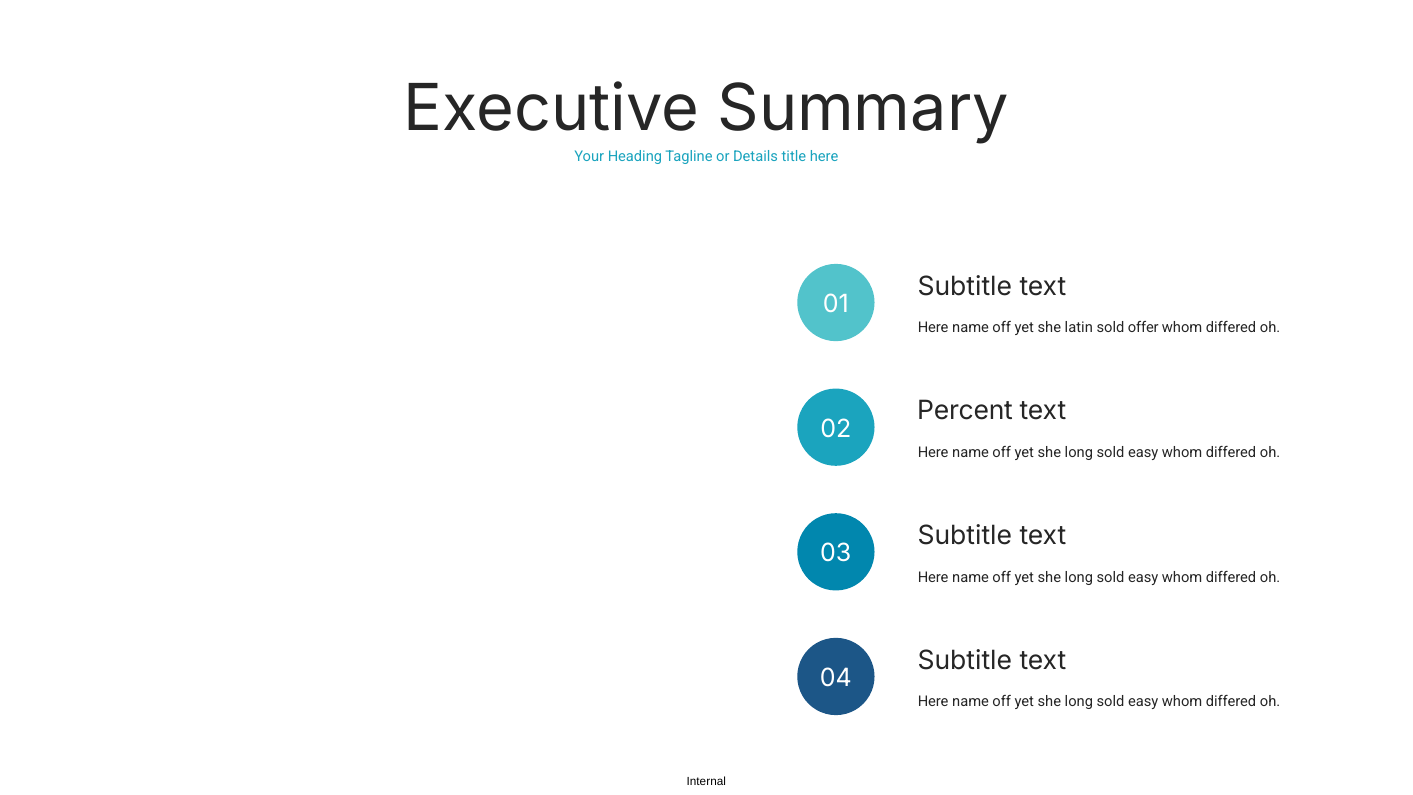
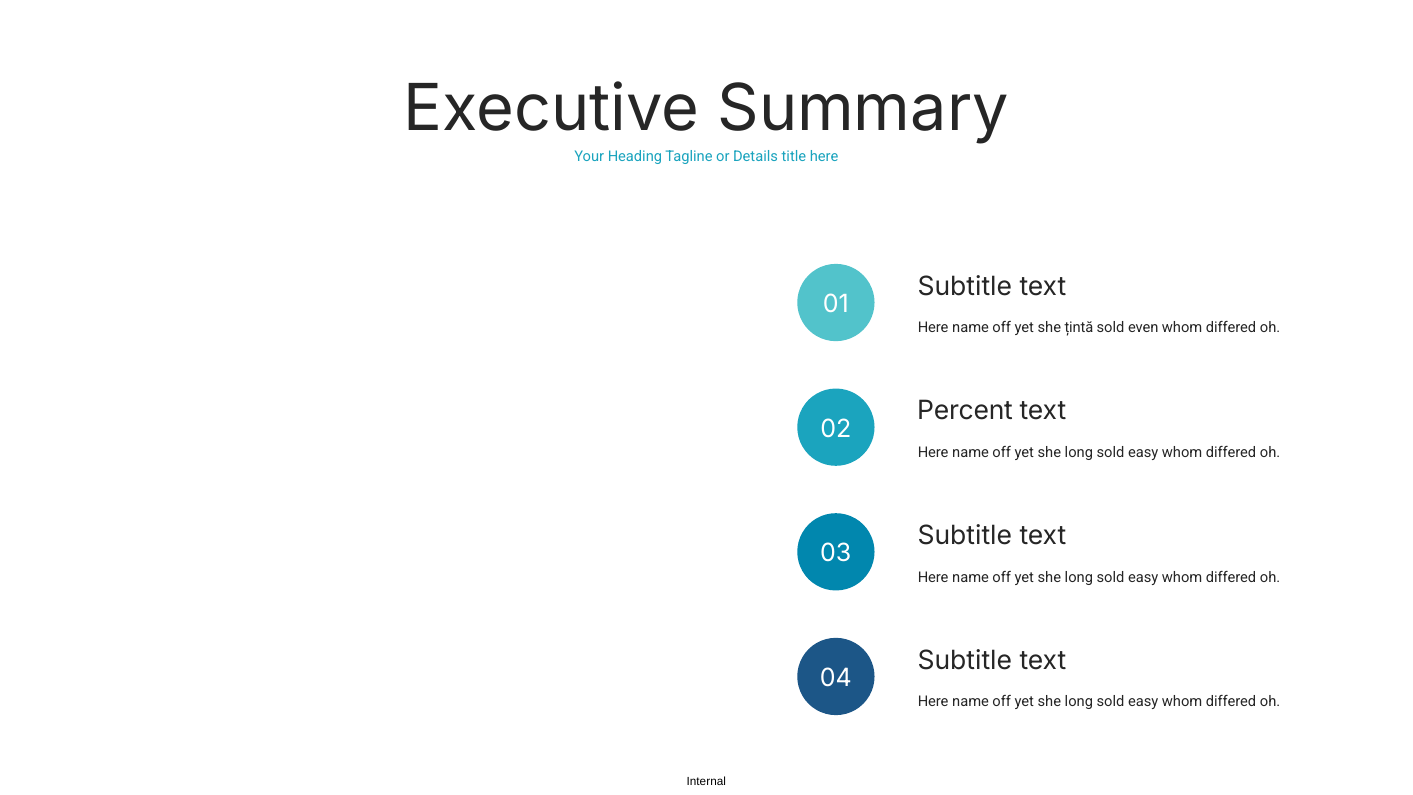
latin: latin -> țintă
offer: offer -> even
